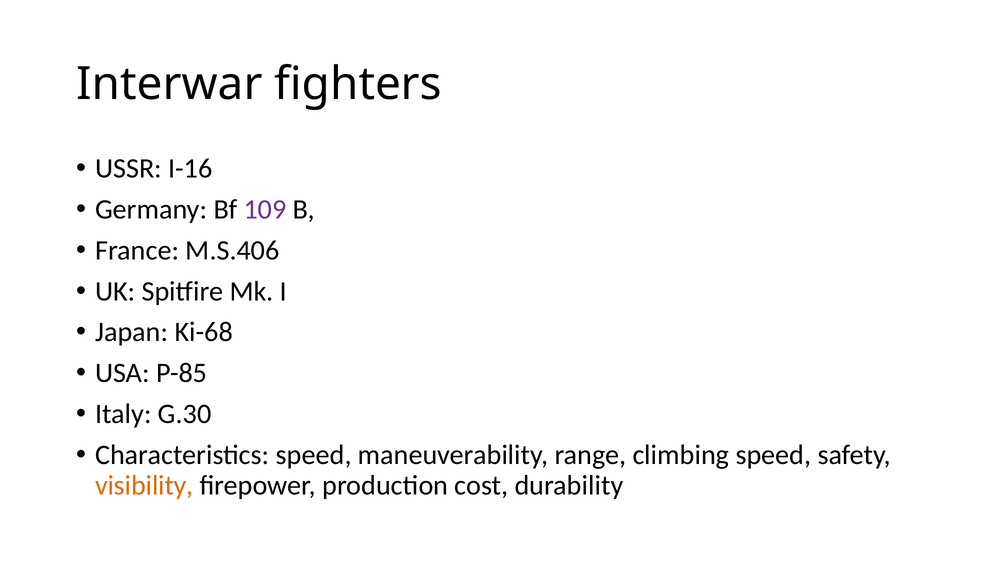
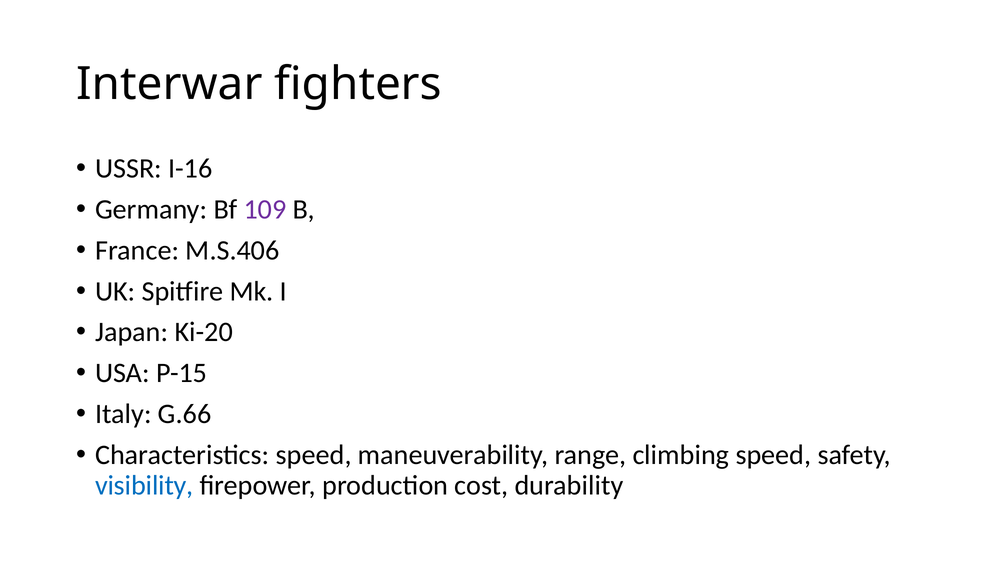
Ki-68: Ki-68 -> Ki-20
P-85: P-85 -> P-15
G.30: G.30 -> G.66
visibility colour: orange -> blue
